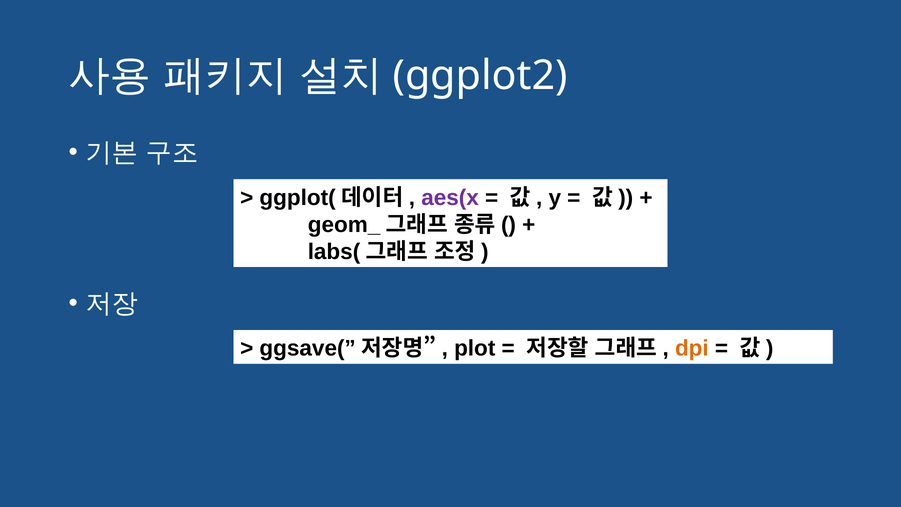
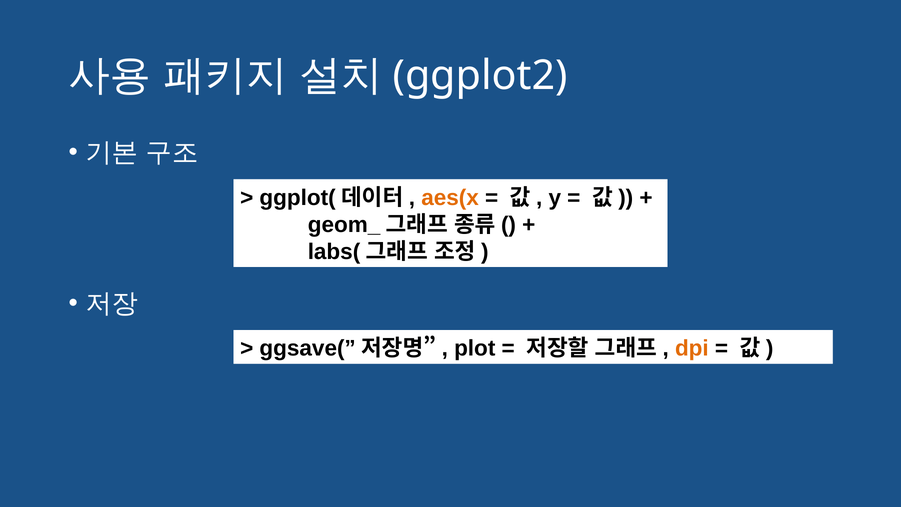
aes(x colour: purple -> orange
